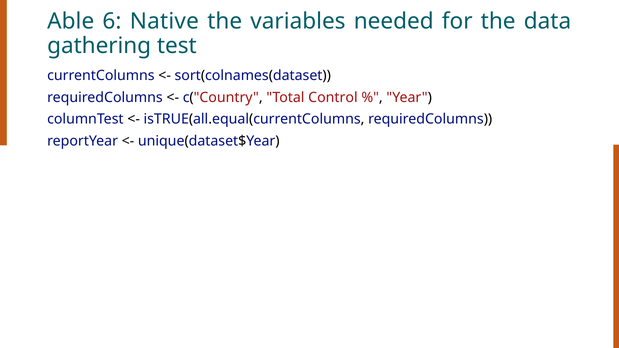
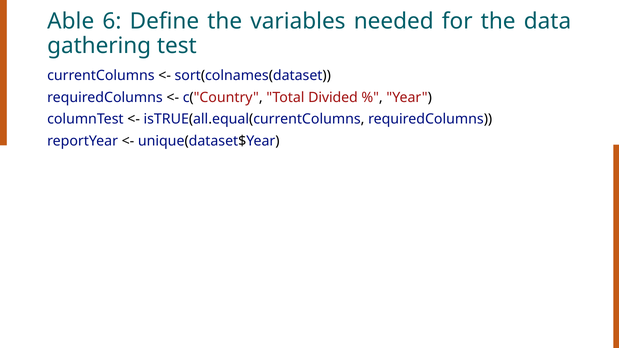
Native: Native -> Define
Control: Control -> Divided
